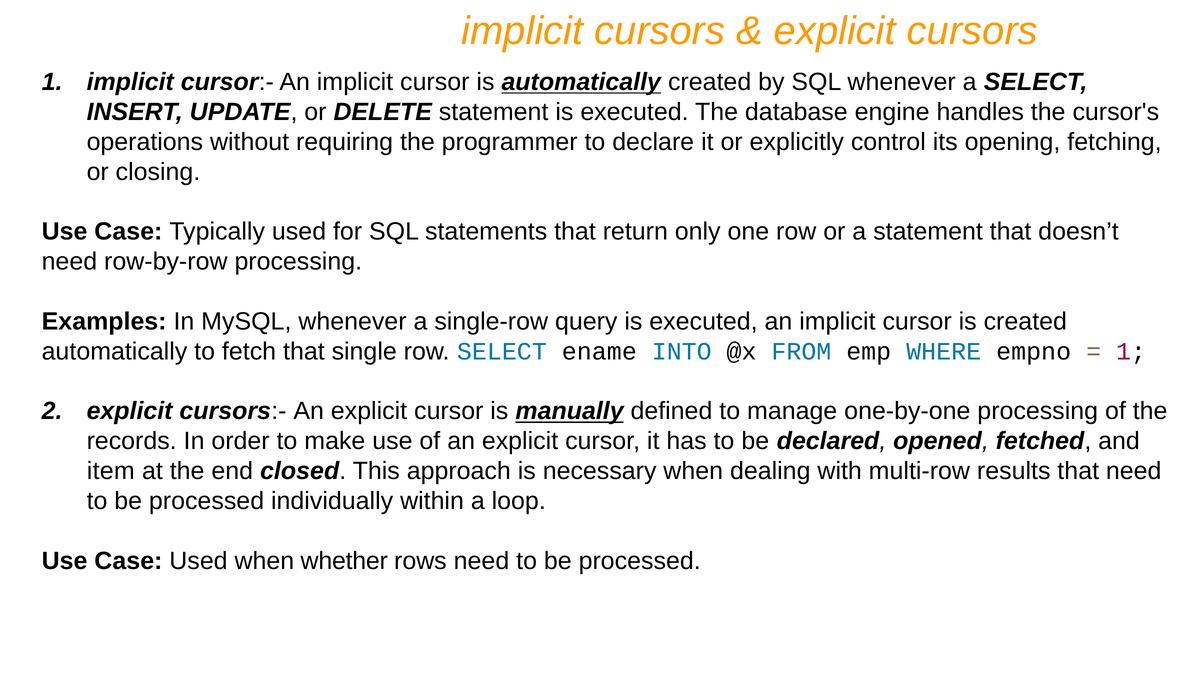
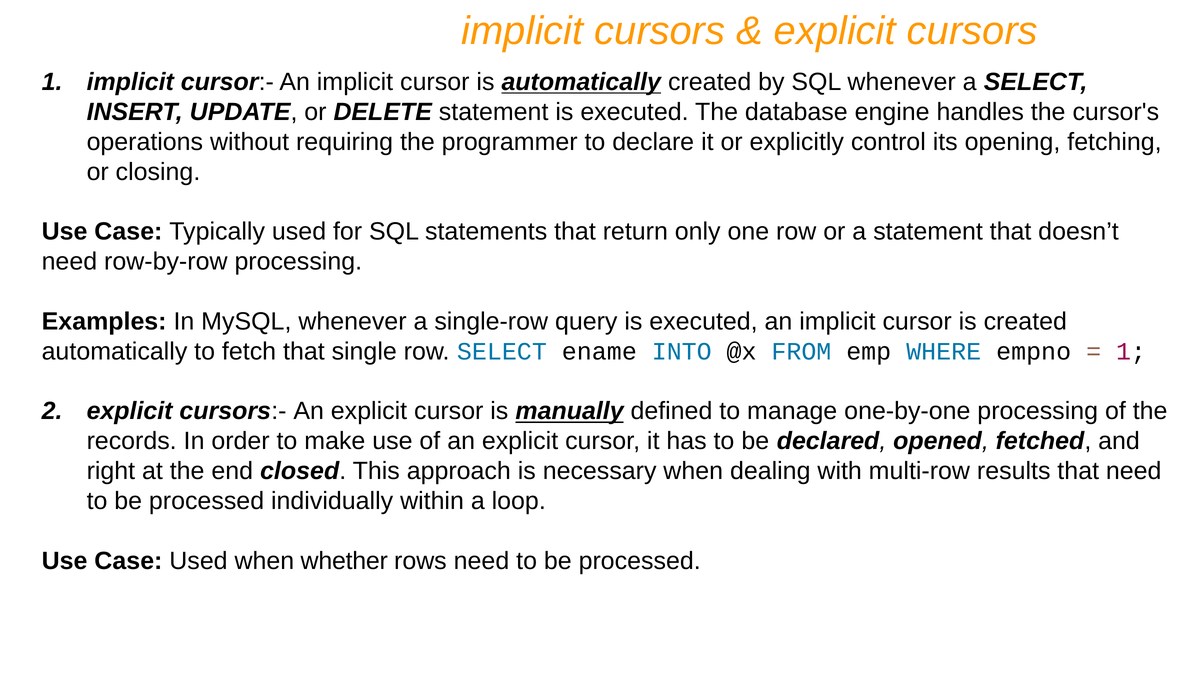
item: item -> right
